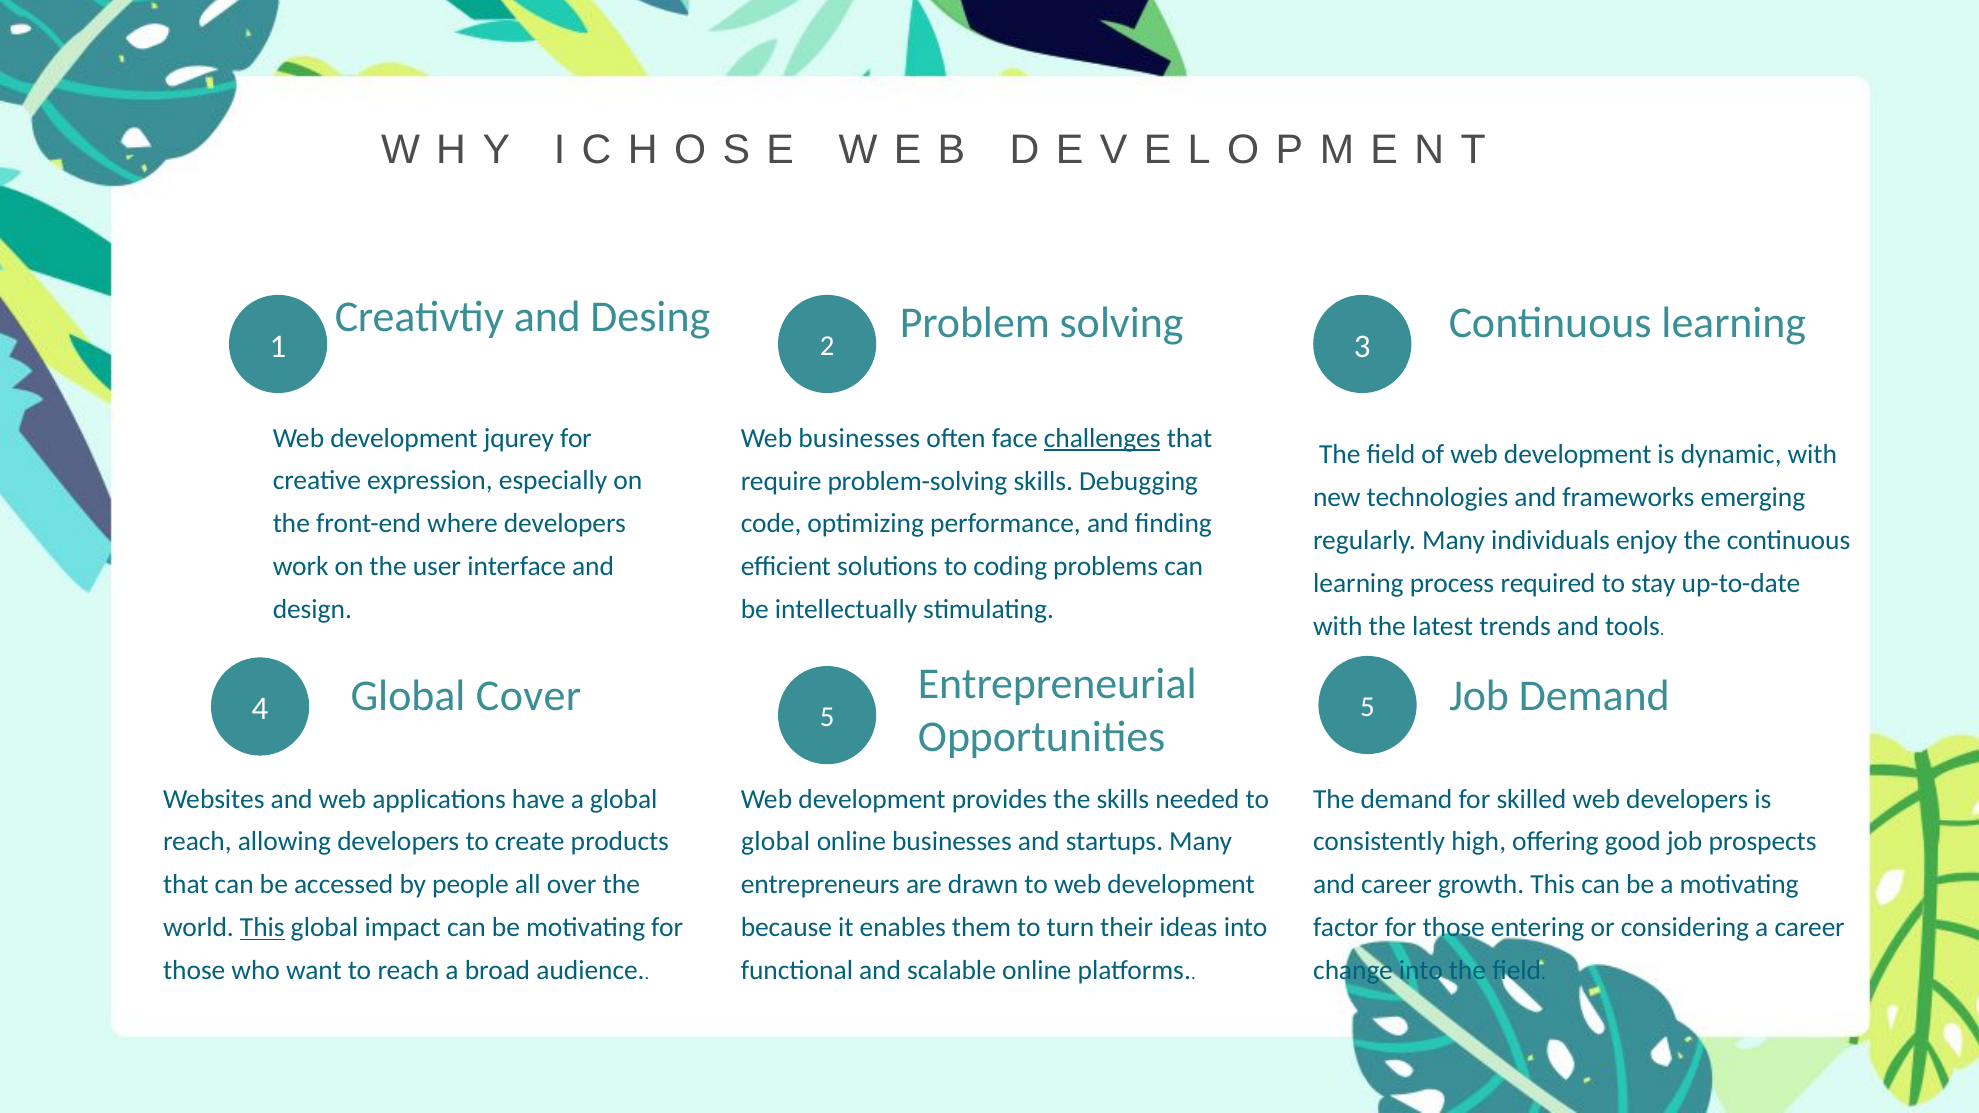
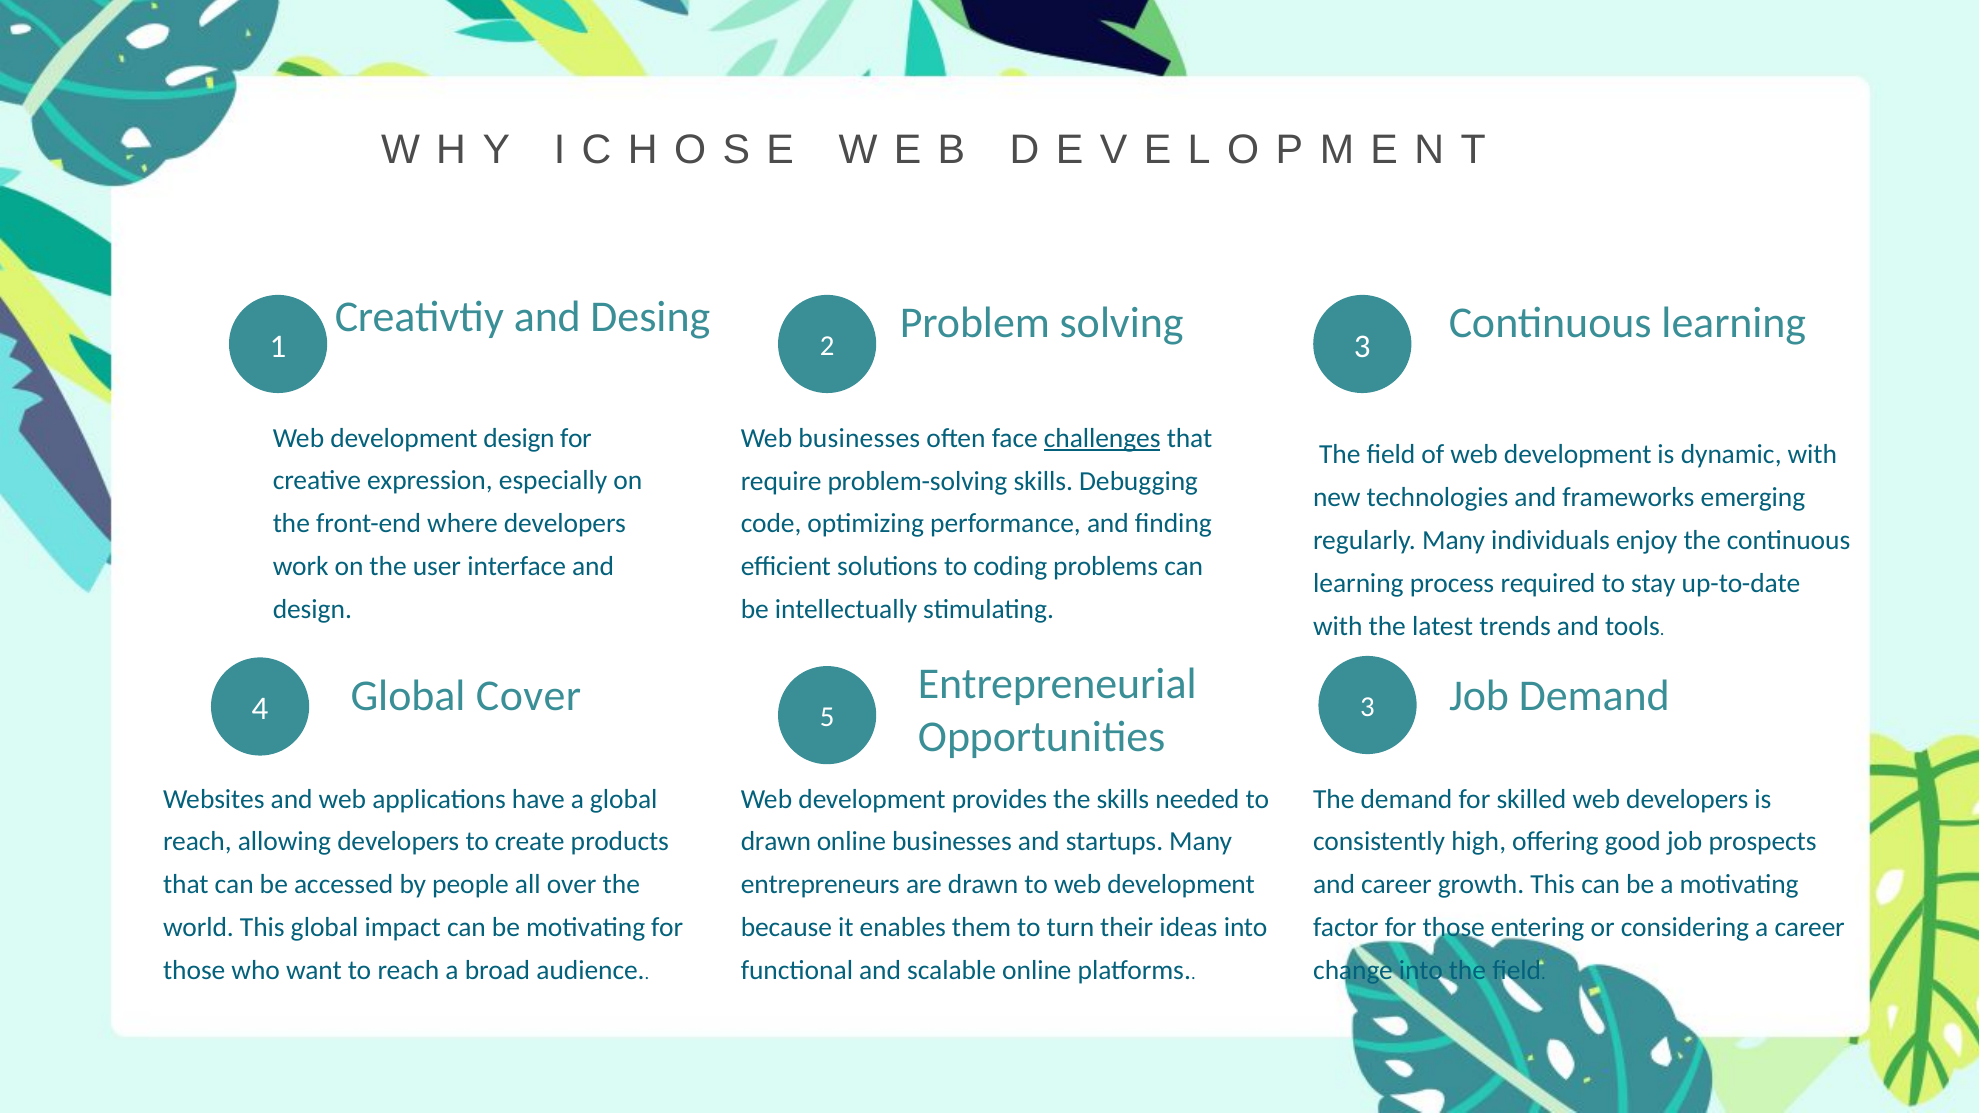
development jqurey: jqurey -> design
4 5: 5 -> 3
global at (776, 842): global -> drawn
This at (262, 928) underline: present -> none
